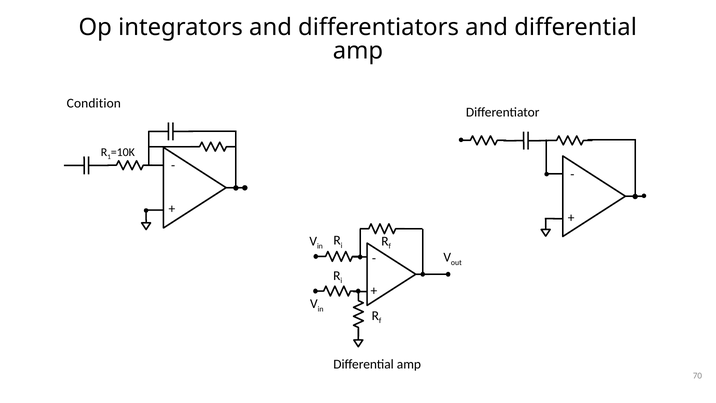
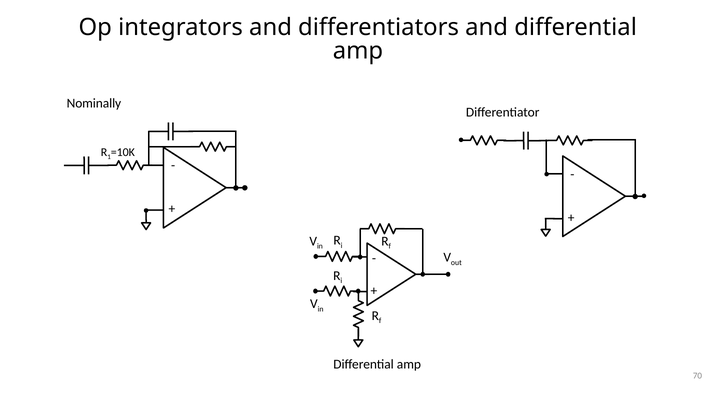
Condition: Condition -> Nominally
